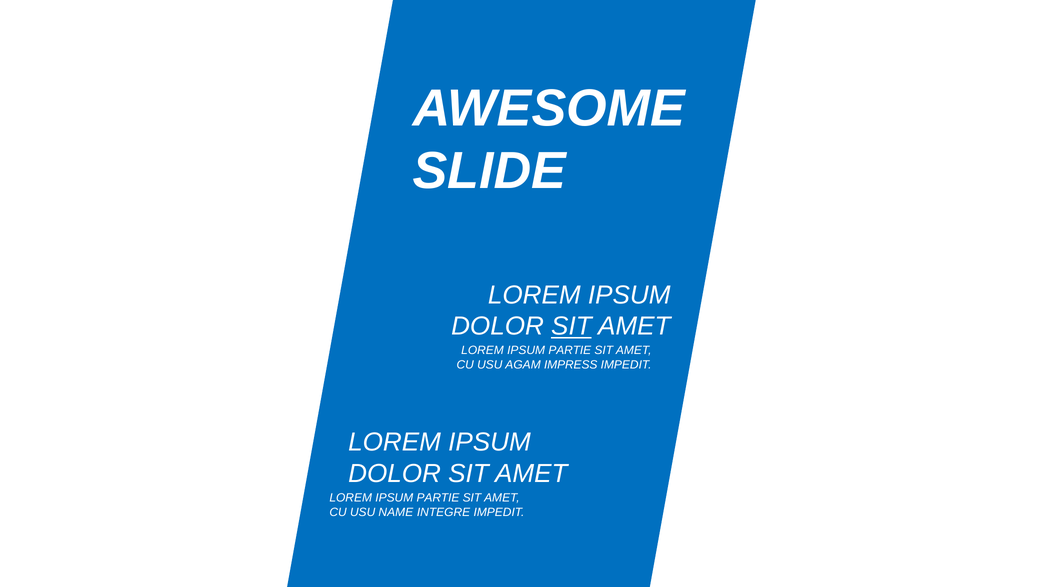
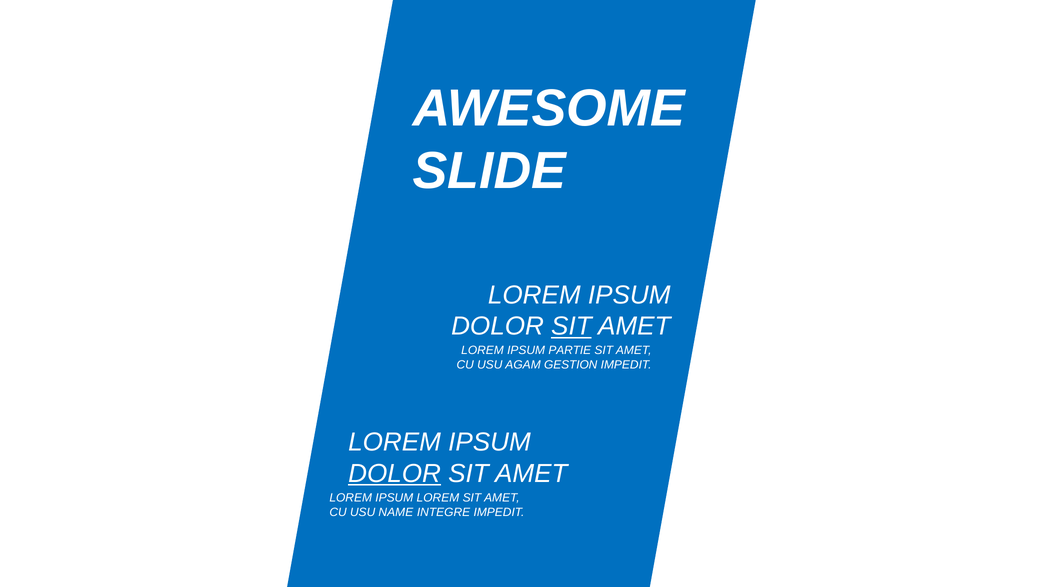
IMPRESS: IMPRESS -> GESTION
DOLOR at (395, 474) underline: none -> present
PARTIE at (438, 498): PARTIE -> LOREM
